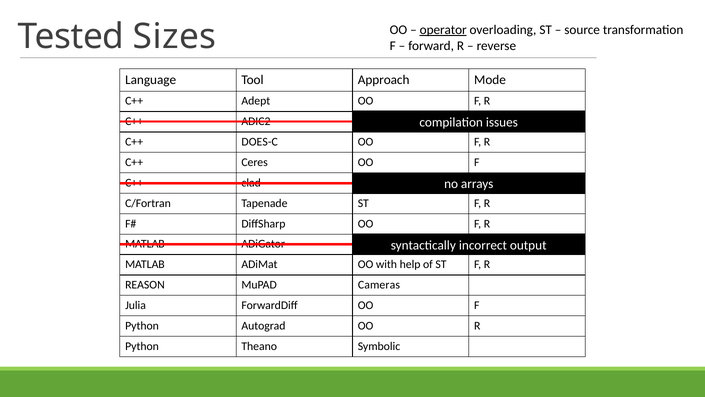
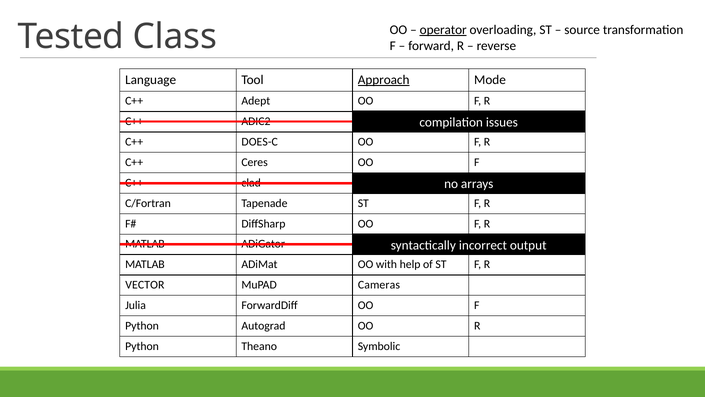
Sizes: Sizes -> Class
Approach underline: none -> present
REASON: REASON -> VECTOR
